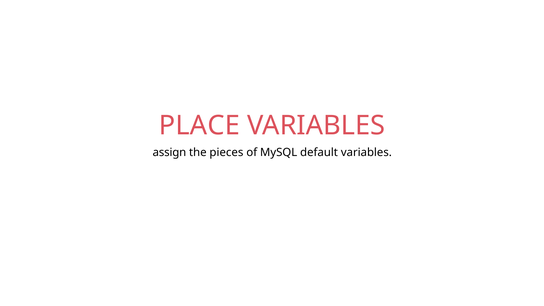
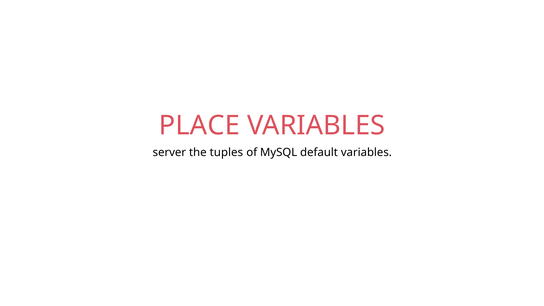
assign: assign -> server
pieces: pieces -> tuples
